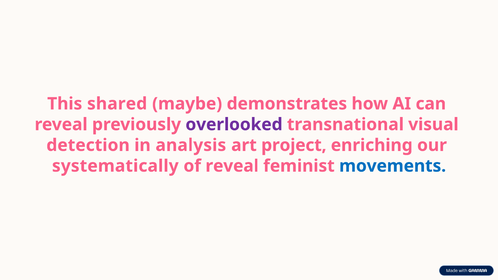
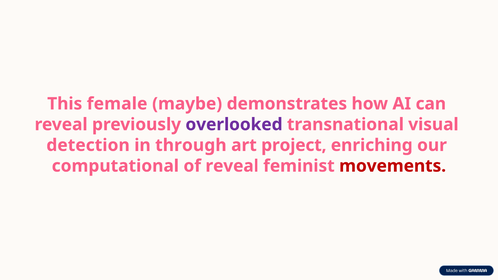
shared: shared -> female
analysis: analysis -> through
systematically: systematically -> computational
movements colour: blue -> red
